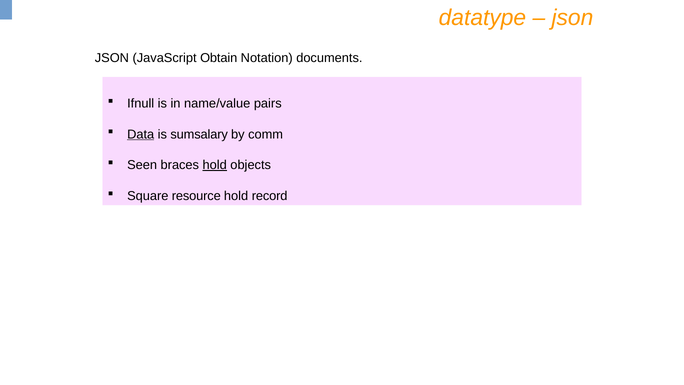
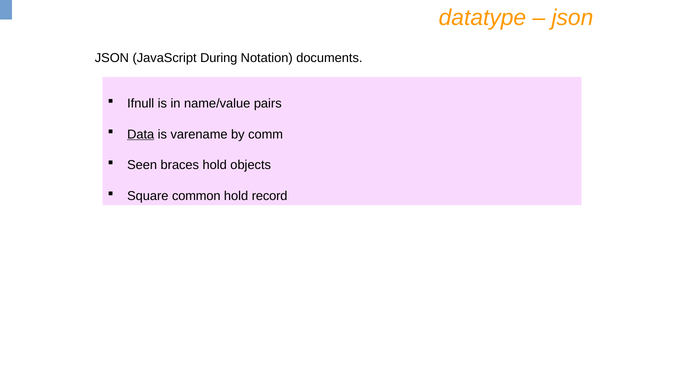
Obtain: Obtain -> During
sumsalary: sumsalary -> varename
hold at (215, 165) underline: present -> none
resource: resource -> common
